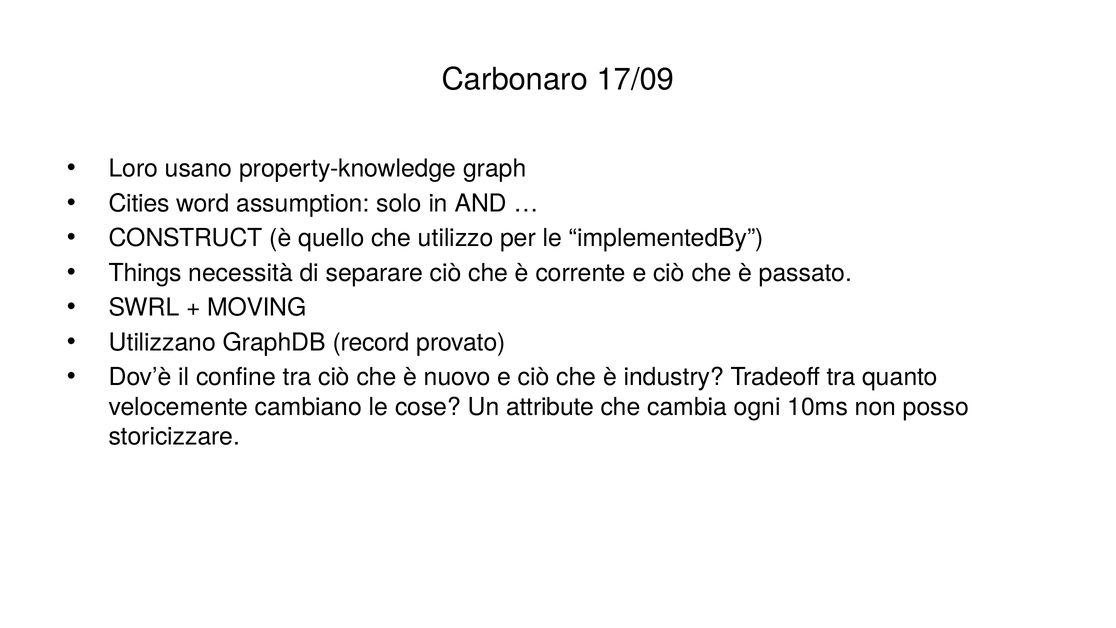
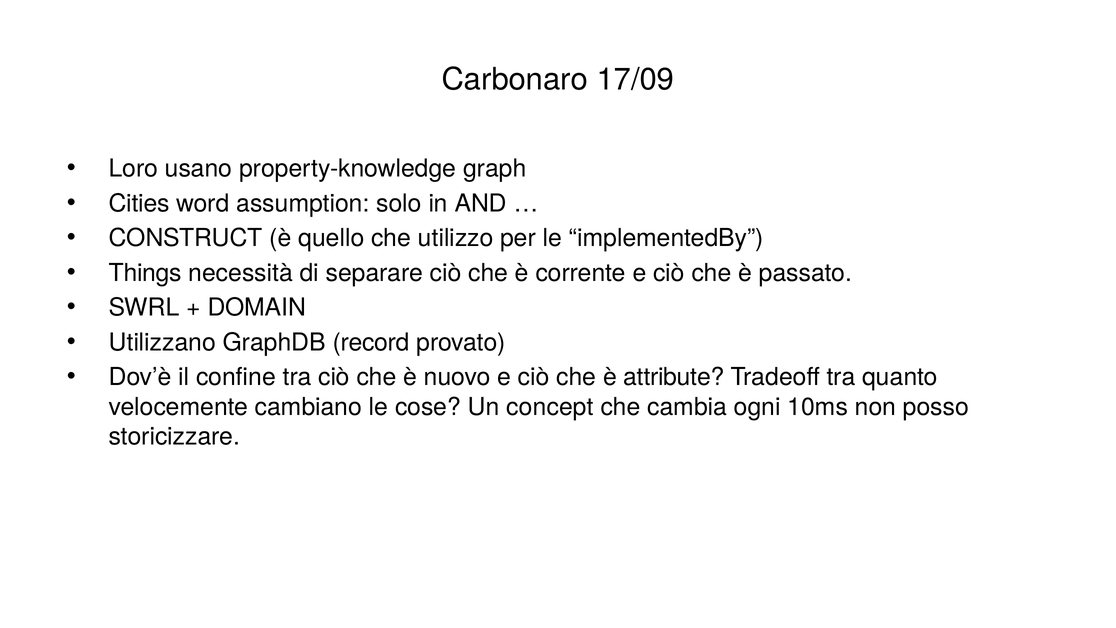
MOVING: MOVING -> DOMAIN
industry: industry -> attribute
attribute: attribute -> concept
